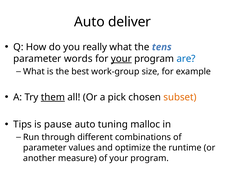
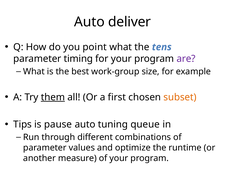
really: really -> point
words: words -> timing
your at (121, 59) underline: present -> none
are colour: blue -> purple
pick: pick -> first
malloc: malloc -> queue
